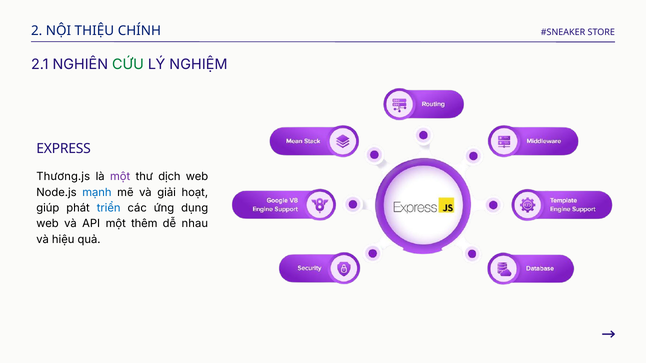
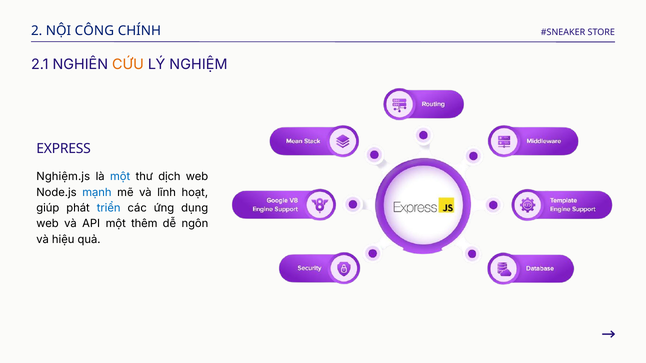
THIỆU: THIỆU -> CÔNG
CỨU colour: green -> orange
Thương.js: Thương.js -> Nghiệm.js
một at (120, 177) colour: purple -> blue
giải: giải -> lĩnh
nhau: nhau -> ngôn
